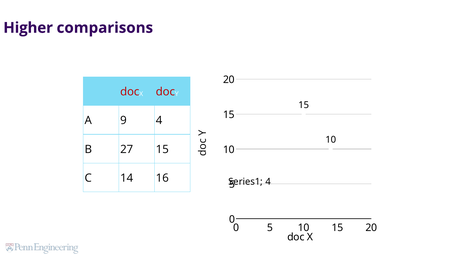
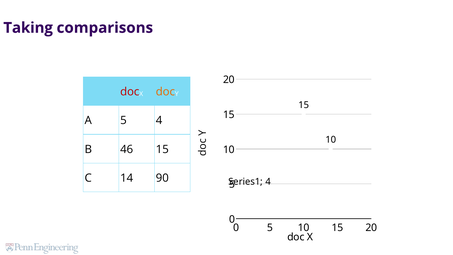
Higher: Higher -> Taking
doc at (165, 92) colour: red -> orange
A 9: 9 -> 5
27: 27 -> 46
16: 16 -> 90
